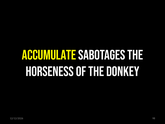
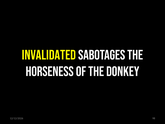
ACCUMULATE: ACCUMULATE -> INVALIDATED
